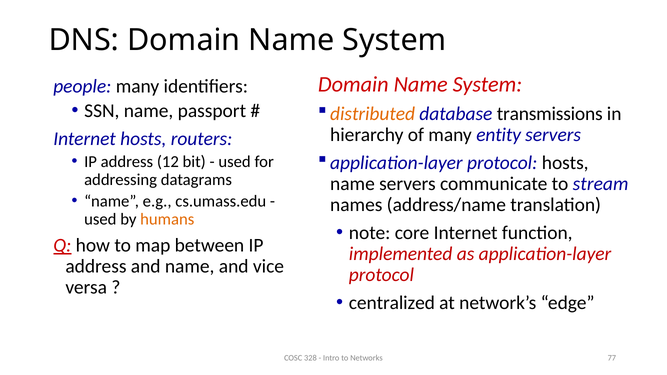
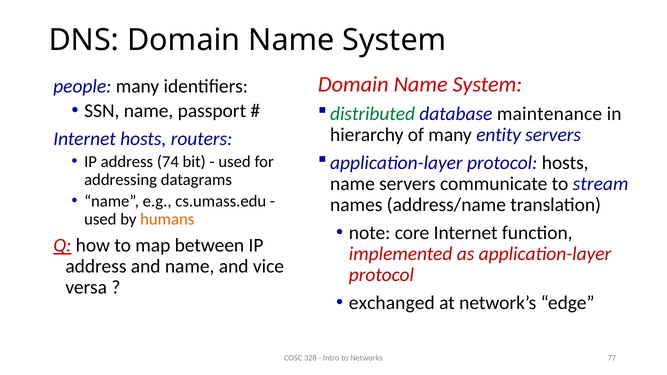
distributed colour: orange -> green
transmissions: transmissions -> maintenance
12: 12 -> 74
centralized: centralized -> exchanged
